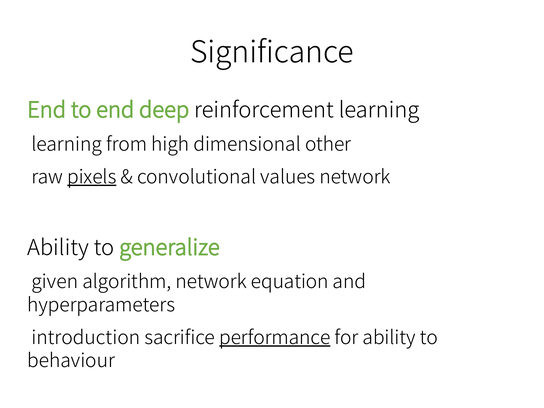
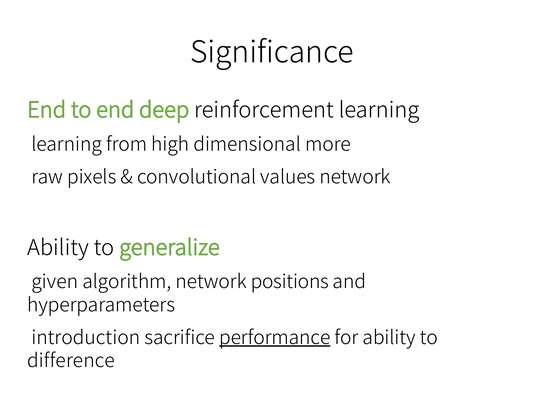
other: other -> more
pixels underline: present -> none
equation: equation -> positions
behaviour: behaviour -> difference
